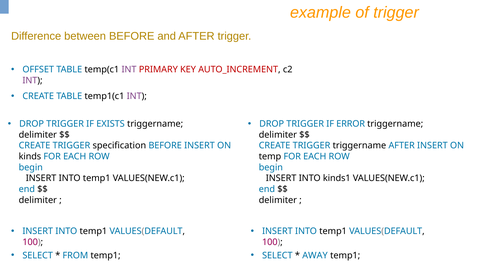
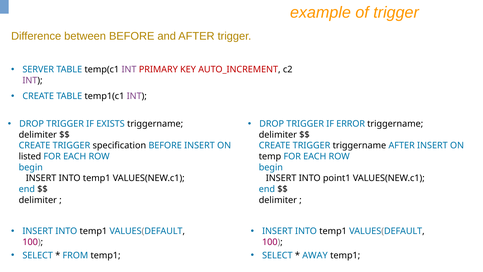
OFFSET: OFFSET -> SERVER
kinds: kinds -> listed
kinds1: kinds1 -> point1
